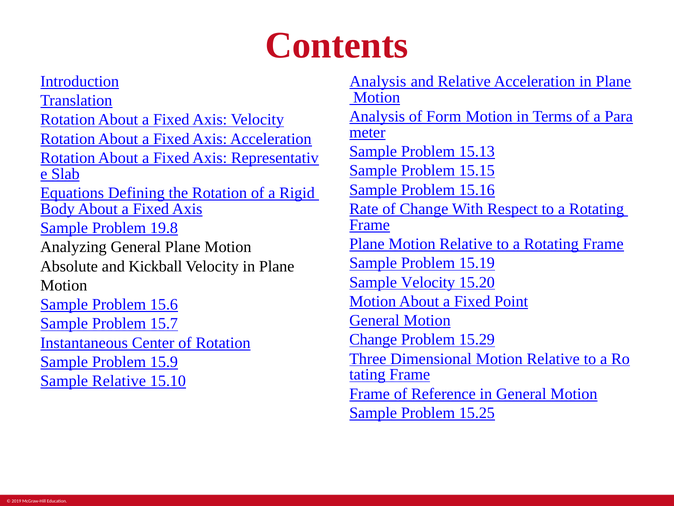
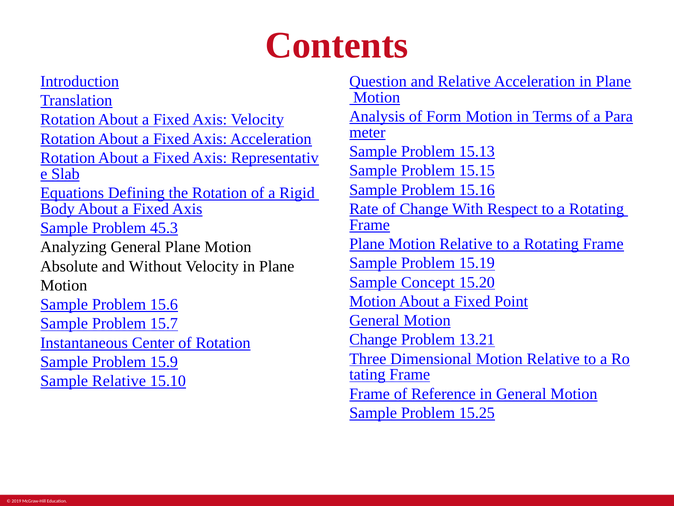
Analysis at (378, 81): Analysis -> Question
19.8: 19.8 -> 45.3
Kickball: Kickball -> Without
Sample Velocity: Velocity -> Concept
15.29: 15.29 -> 13.21
